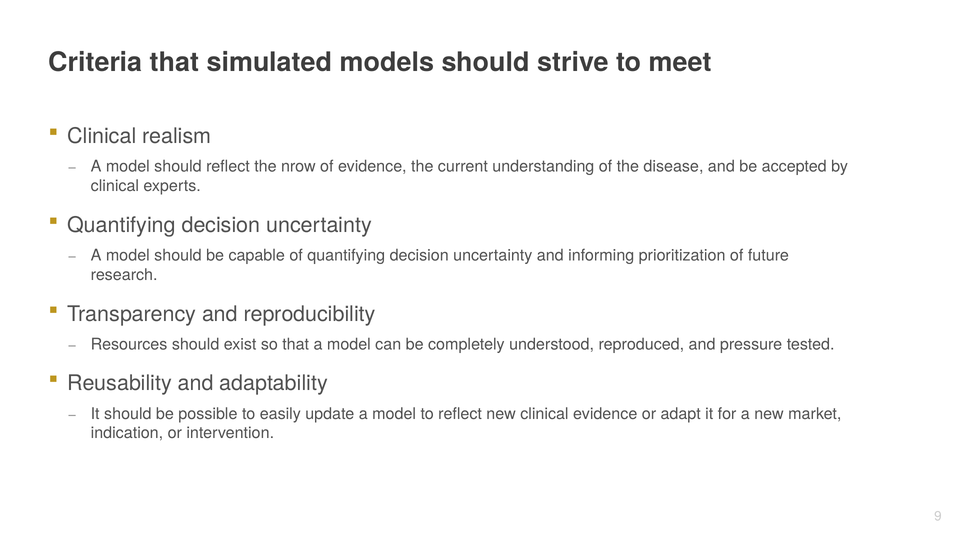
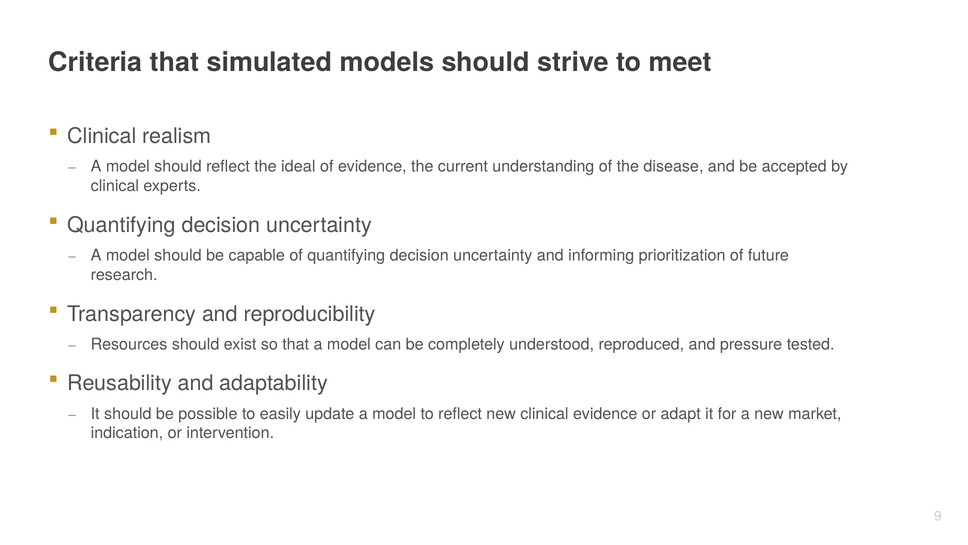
nrow: nrow -> ideal
